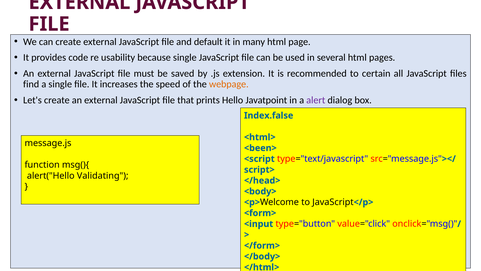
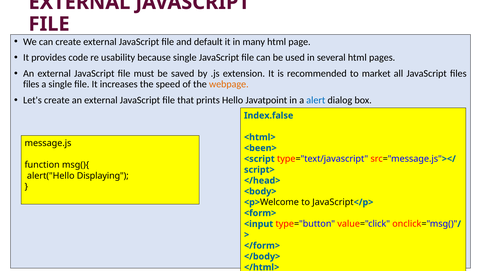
certain: certain -> market
find at (31, 84): find -> files
alert colour: purple -> blue
Validating: Validating -> Displaying
